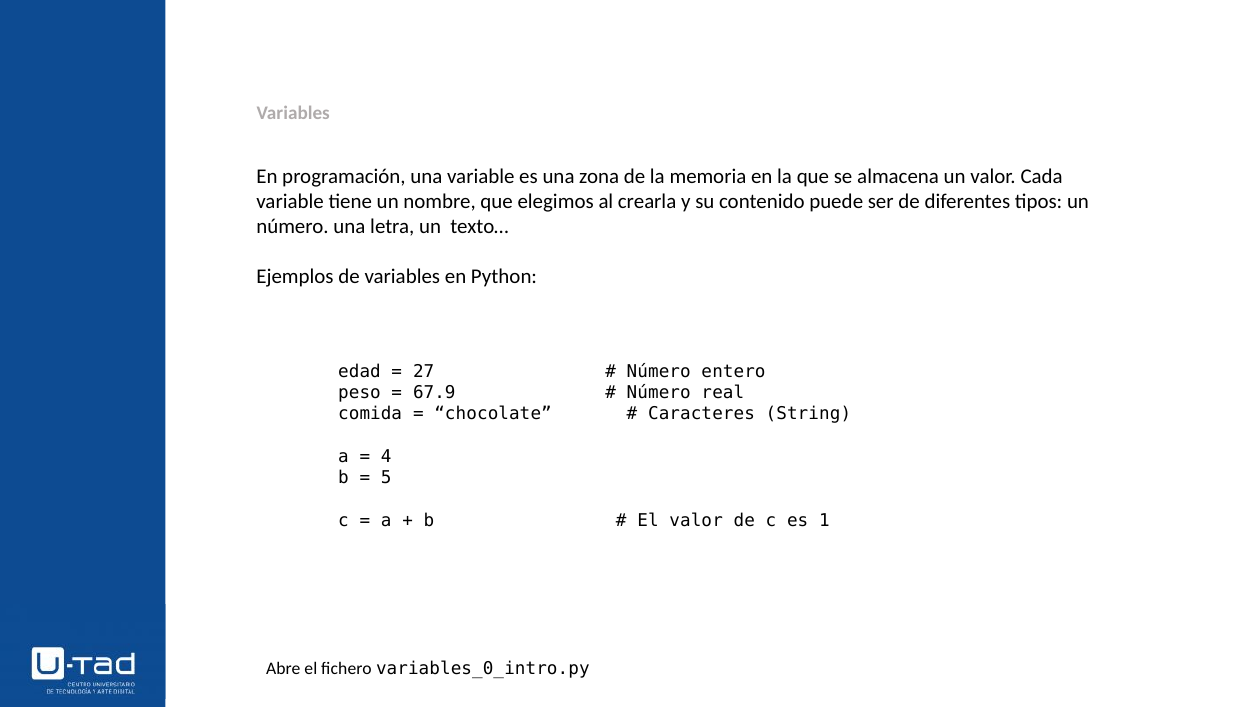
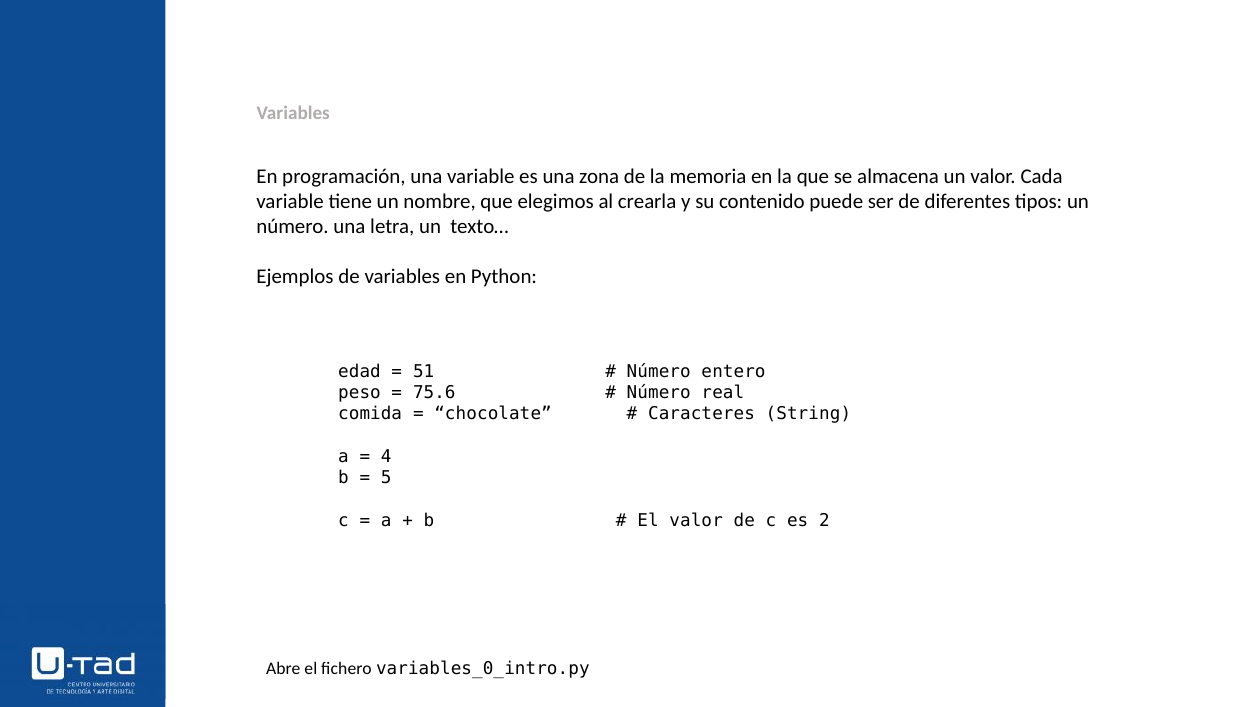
27: 27 -> 51
67.9: 67.9 -> 75.6
1: 1 -> 2
